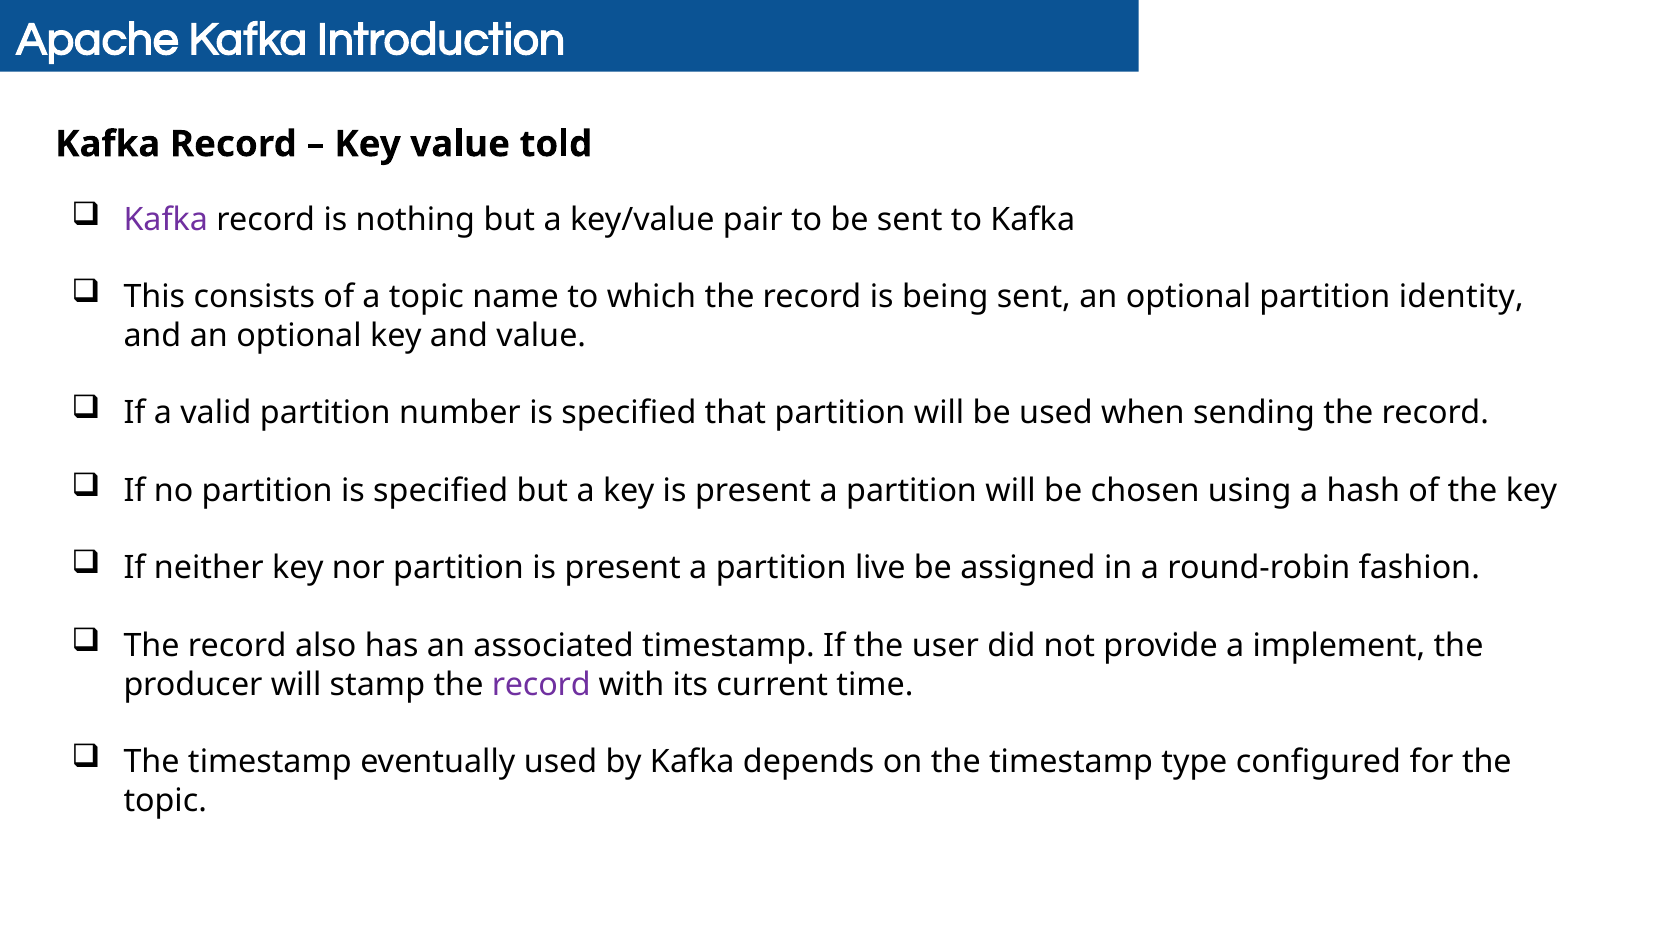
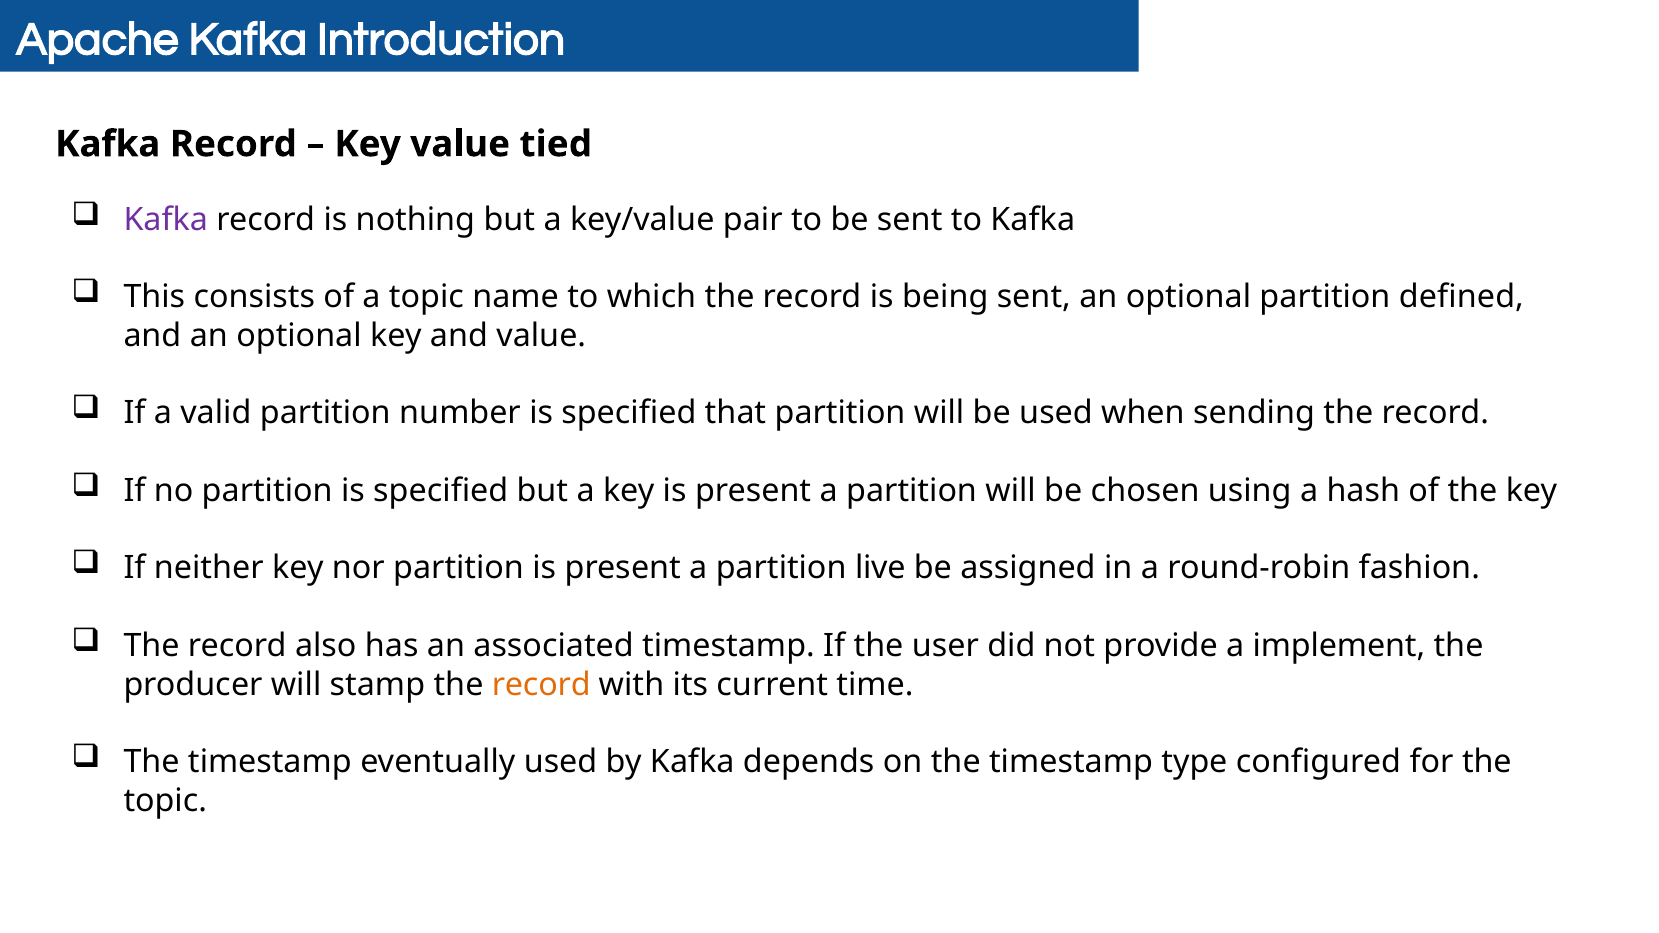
told: told -> tied
identity: identity -> defined
record at (541, 685) colour: purple -> orange
